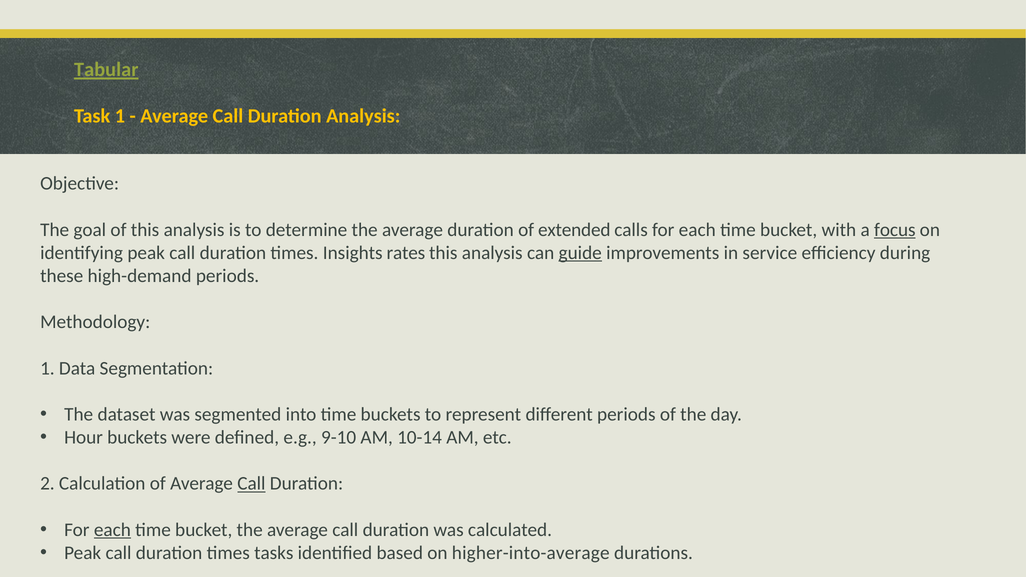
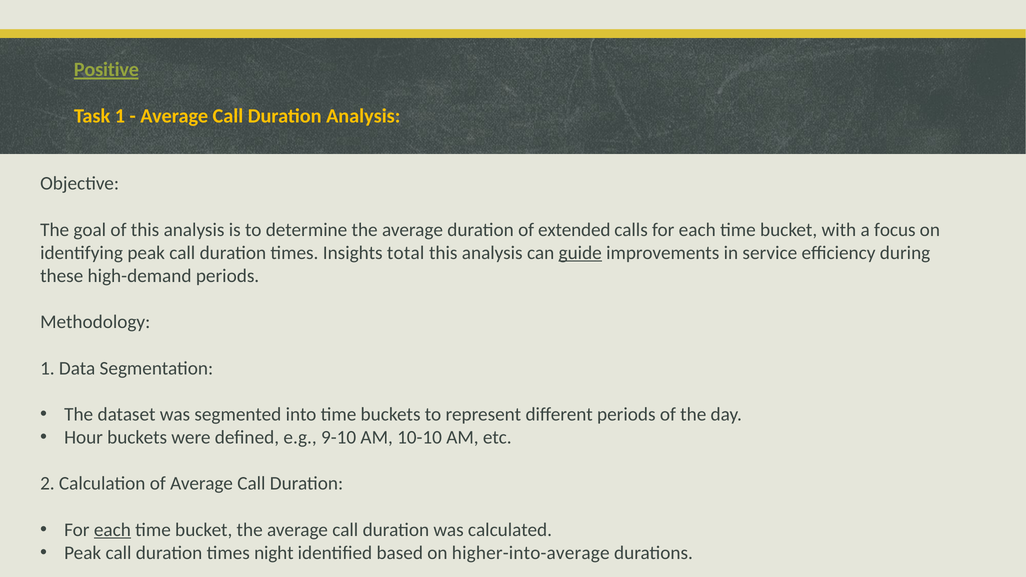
Tabular: Tabular -> Positive
focus underline: present -> none
rates: rates -> total
10-14: 10-14 -> 10-10
Call at (251, 484) underline: present -> none
tasks: tasks -> night
